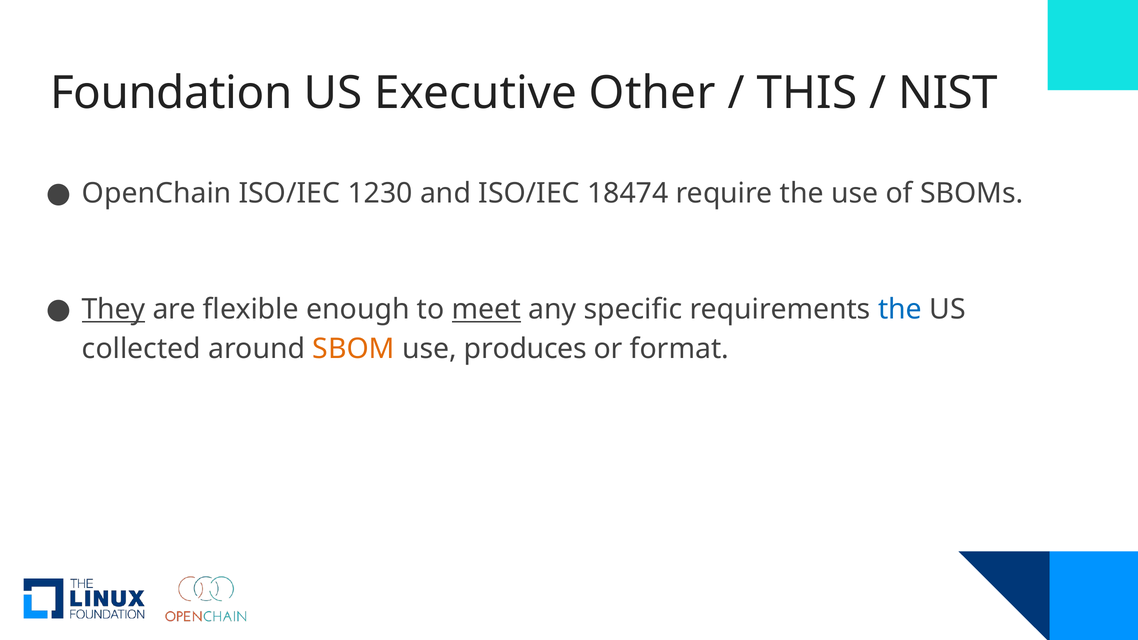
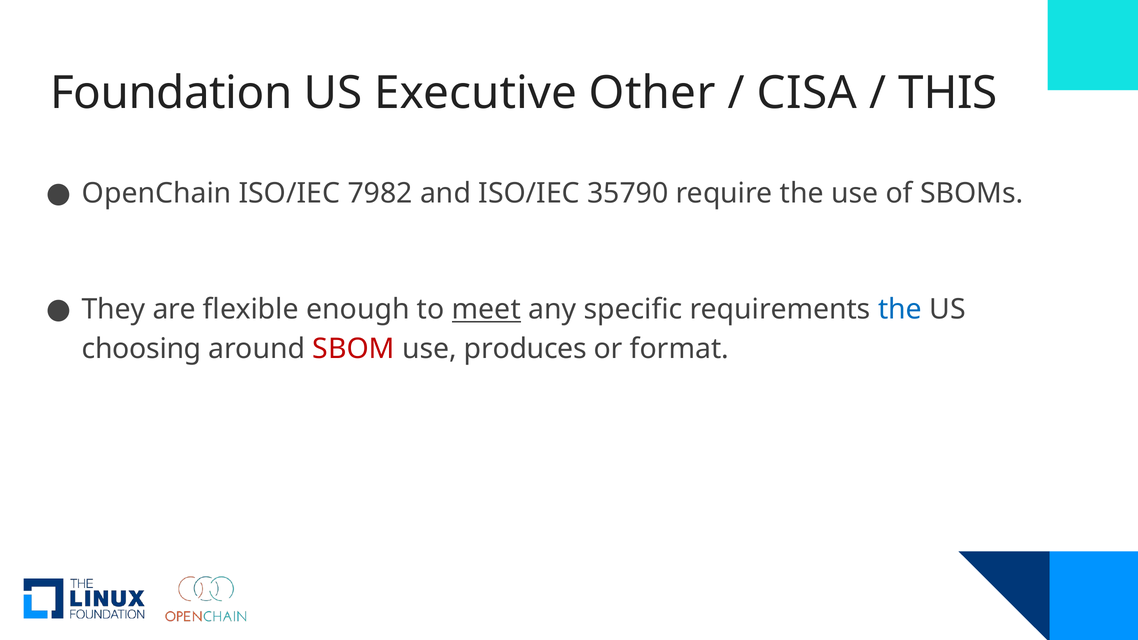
THIS: THIS -> CISA
NIST: NIST -> THIS
1230: 1230 -> 7982
18474: 18474 -> 35790
They underline: present -> none
collected: collected -> choosing
SBOM colour: orange -> red
